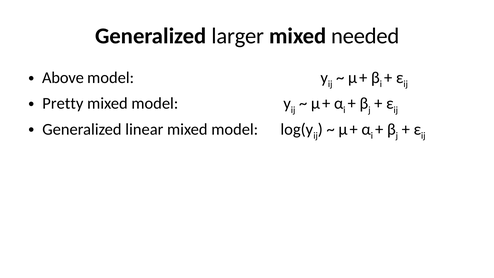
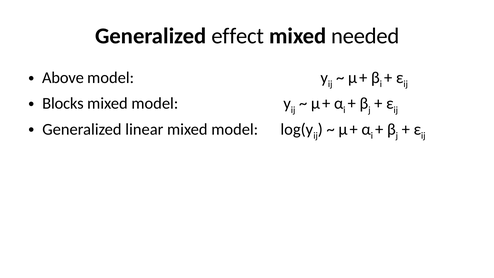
larger: larger -> effect
Pretty: Pretty -> Blocks
